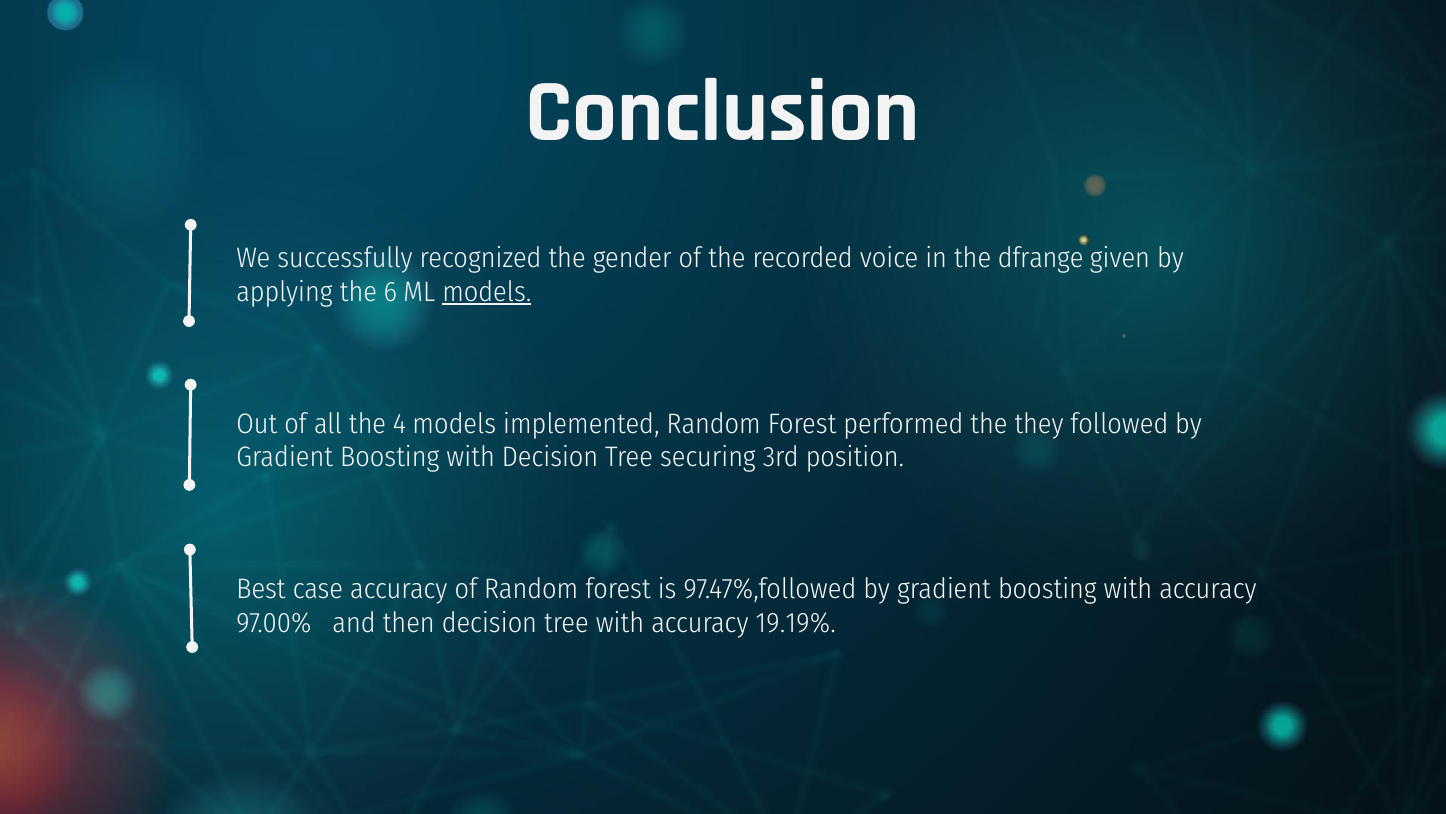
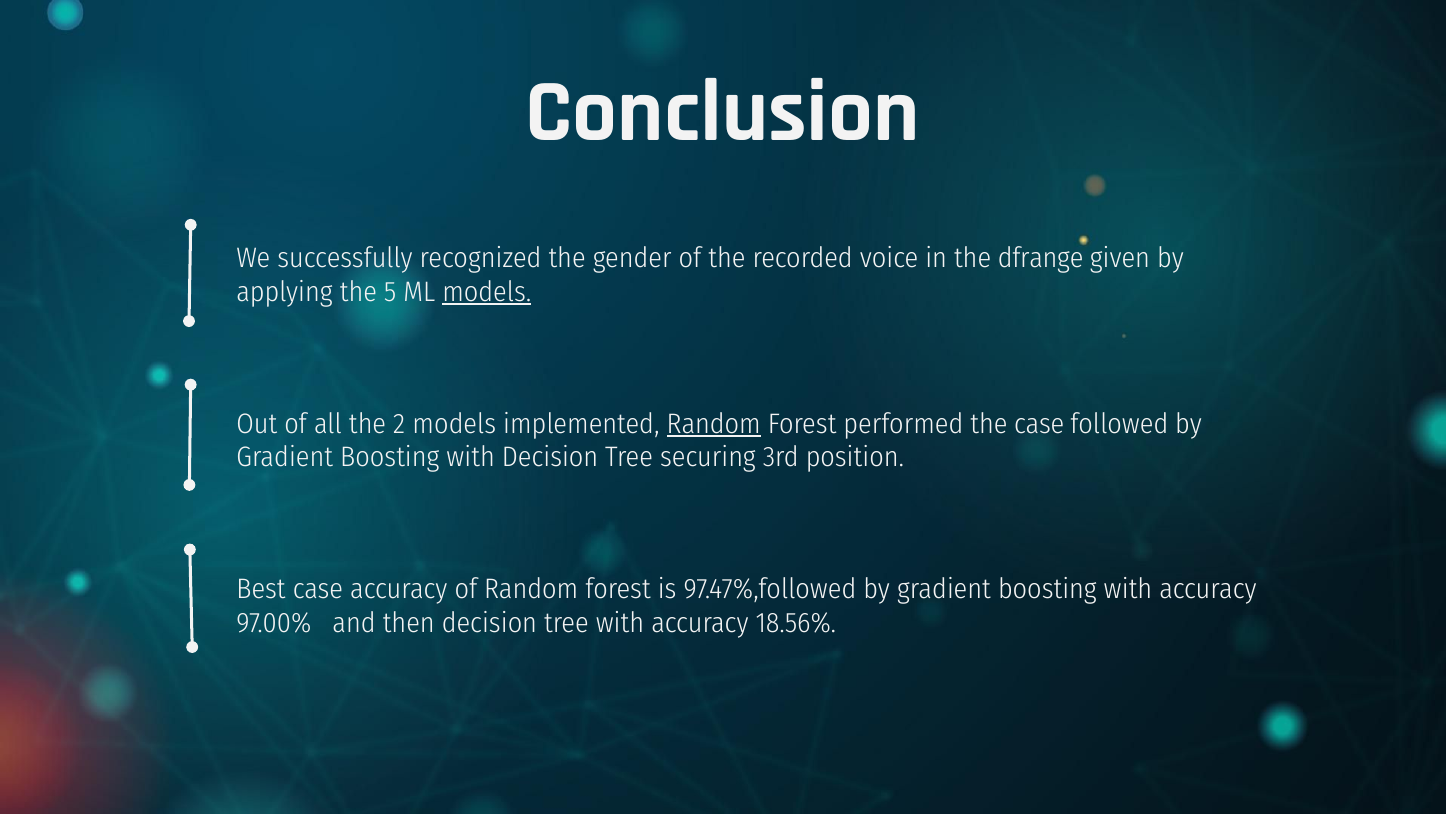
6: 6 -> 5
4: 4 -> 2
Random at (714, 423) underline: none -> present
the they: they -> case
19.19%: 19.19% -> 18.56%
